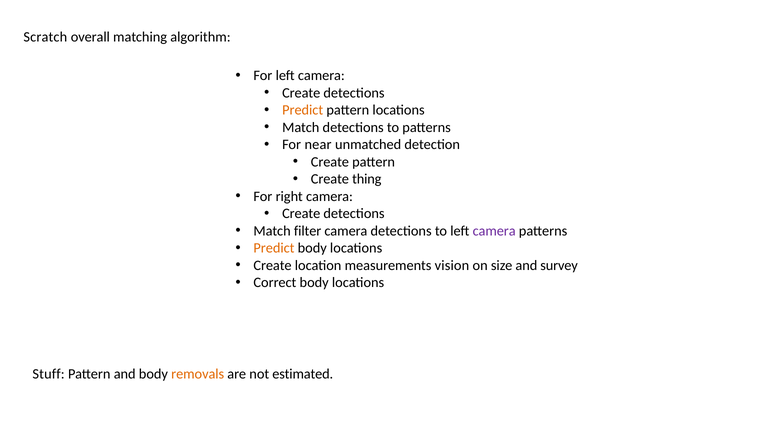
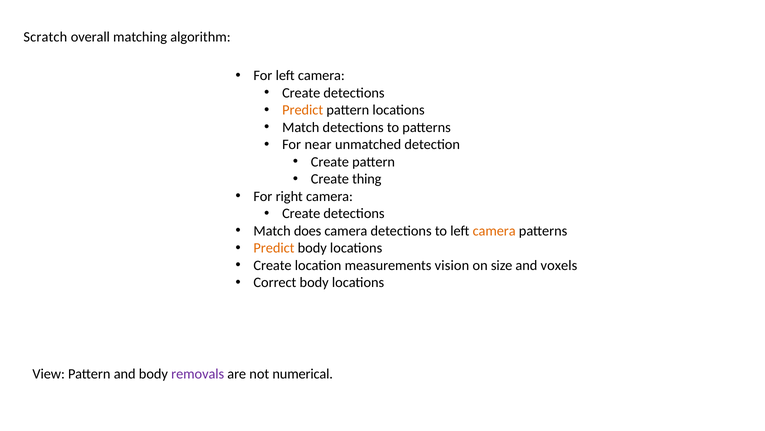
filter: filter -> does
camera at (494, 231) colour: purple -> orange
survey: survey -> voxels
Stuff: Stuff -> View
removals colour: orange -> purple
estimated: estimated -> numerical
